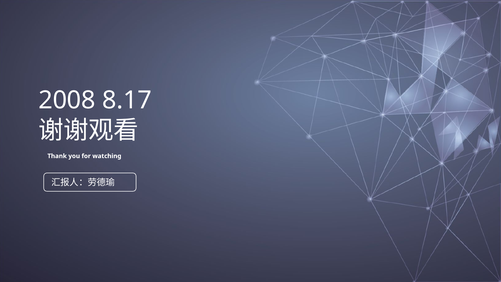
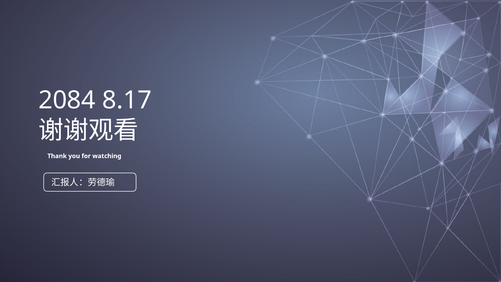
2008: 2008 -> 2084
